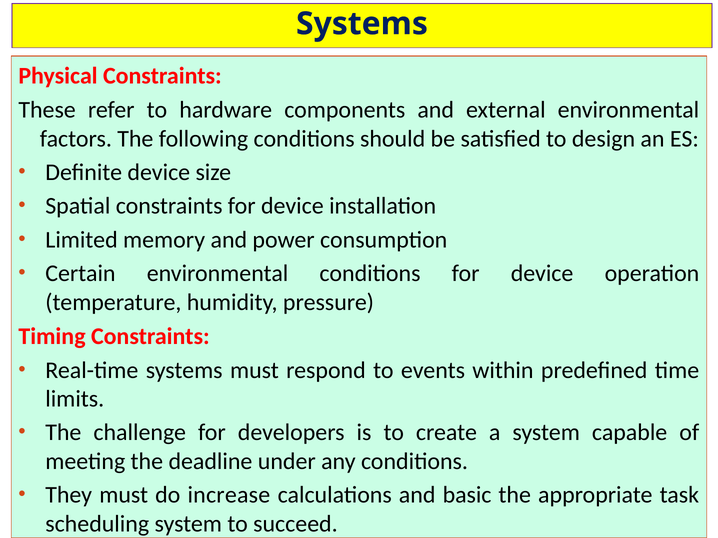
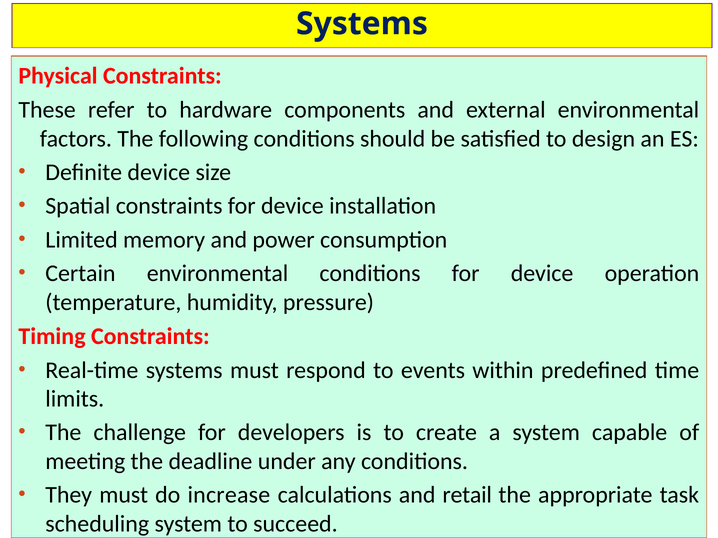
basic: basic -> retail
